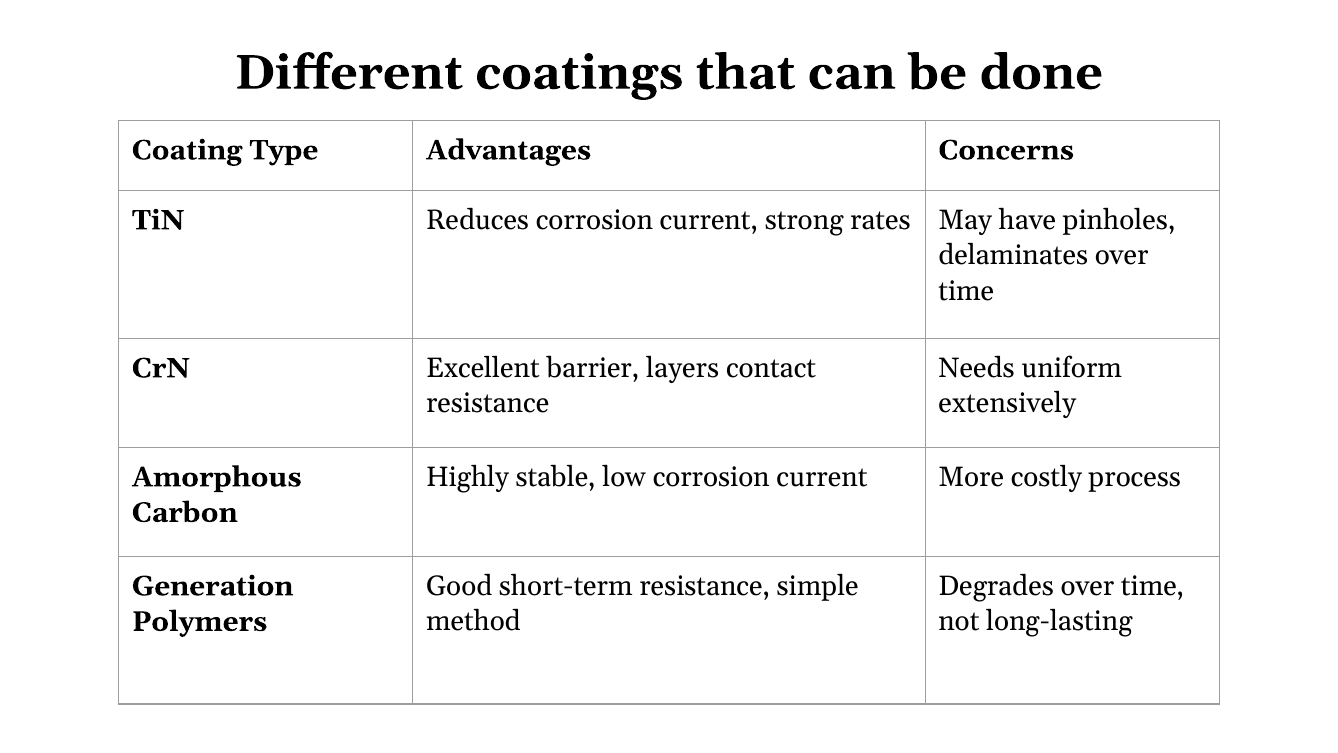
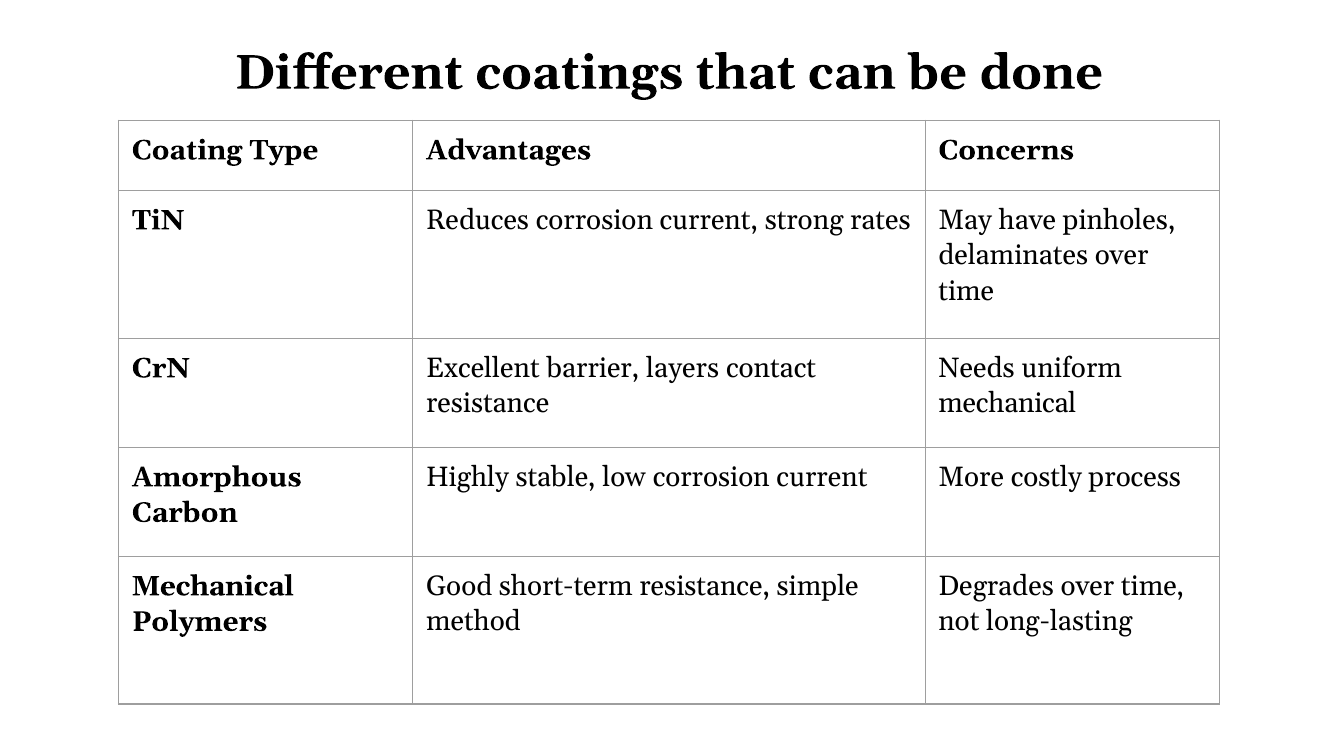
extensively at (1007, 403): extensively -> mechanical
Generation at (213, 586): Generation -> Mechanical
